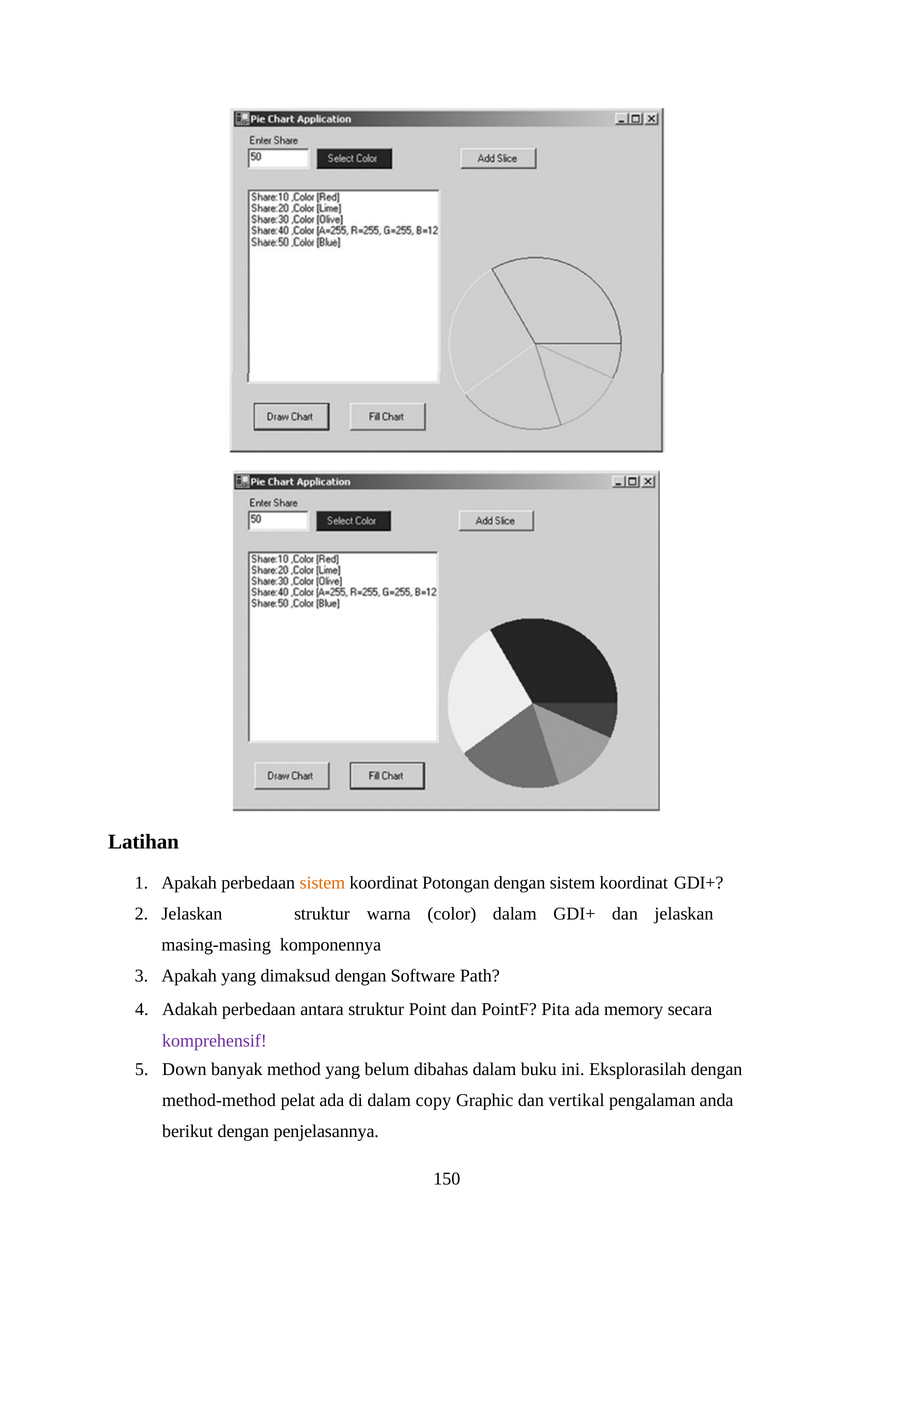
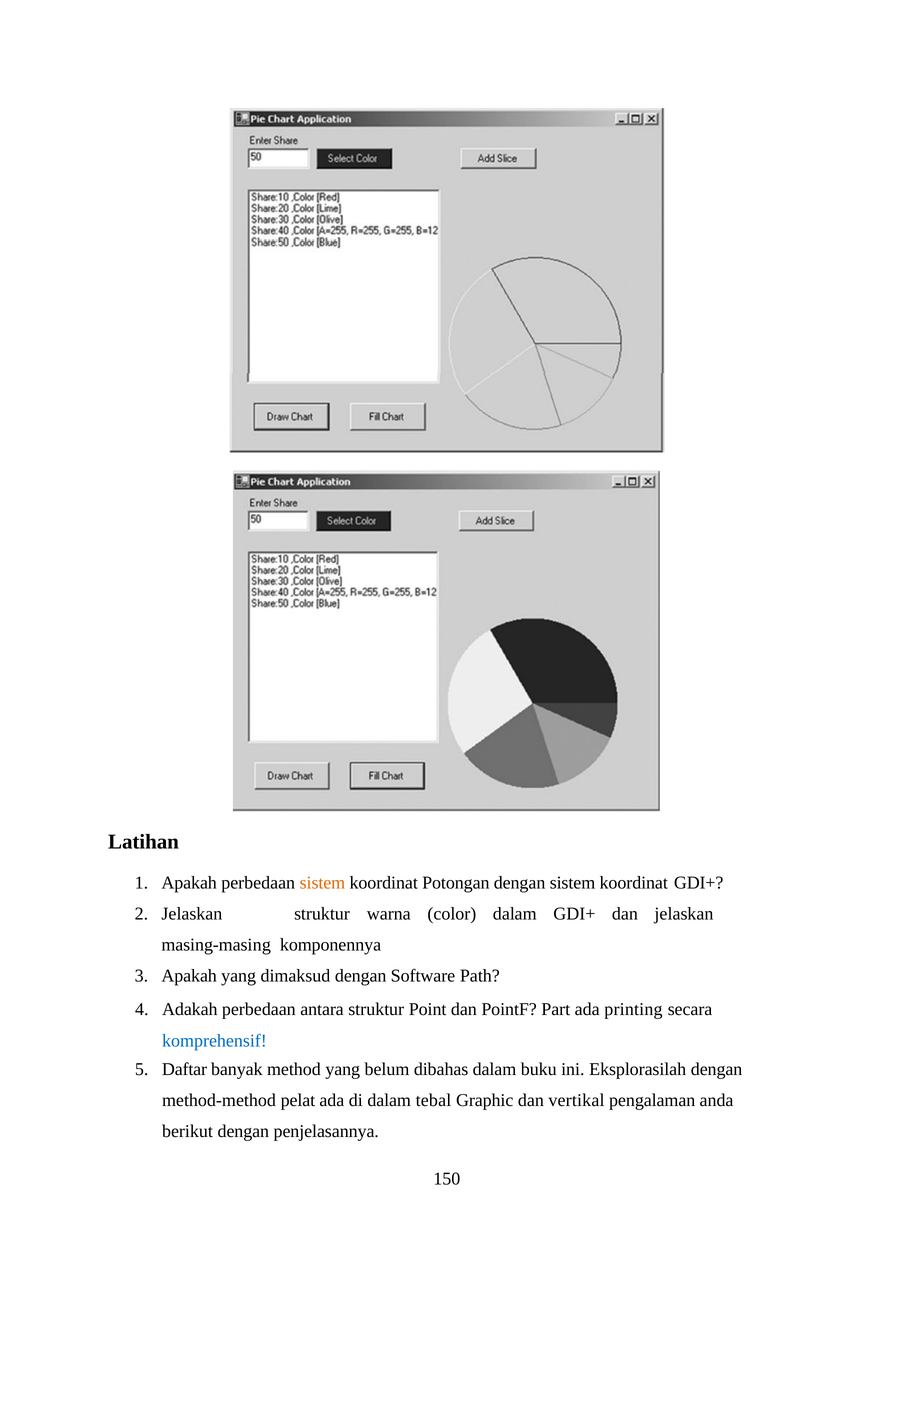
Pita: Pita -> Part
memory: memory -> printing
komprehensif colour: purple -> blue
Down: Down -> Daftar
copy: copy -> tebal
